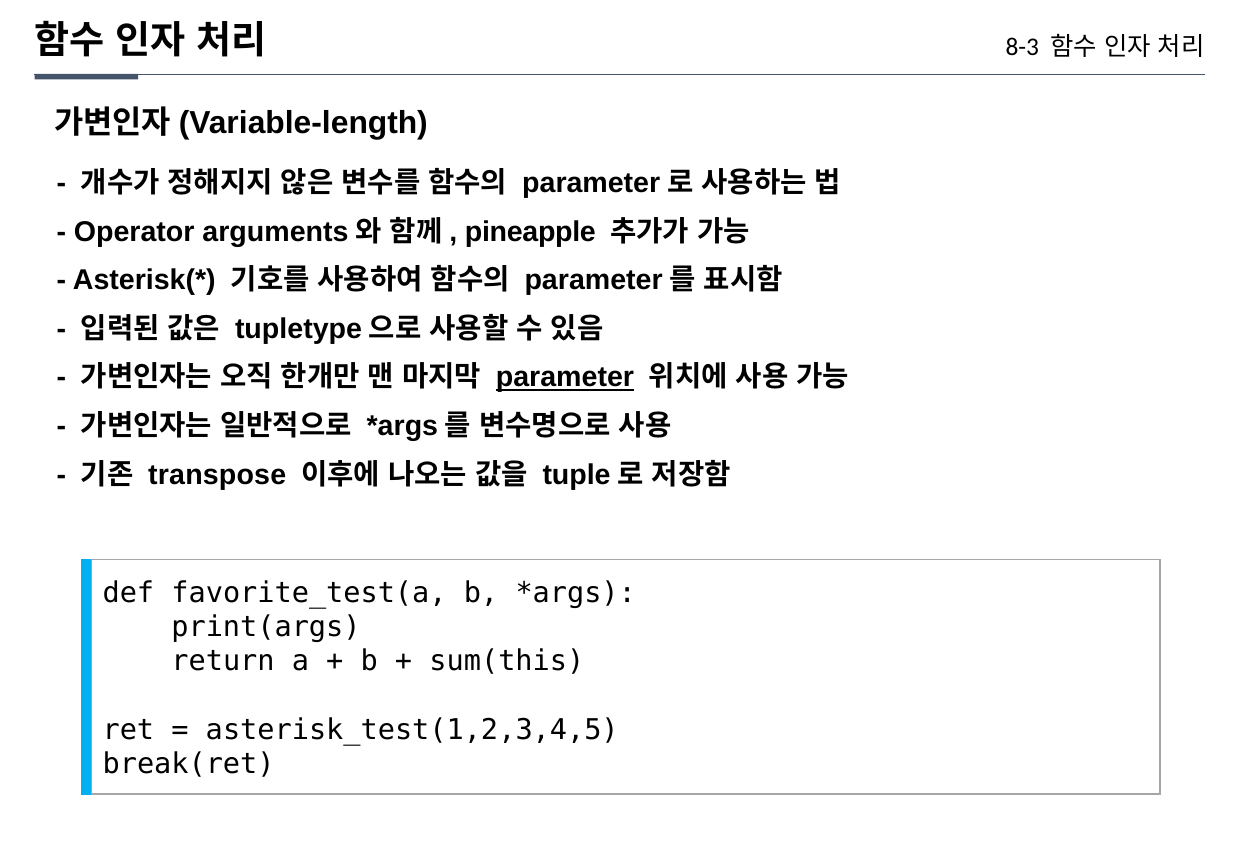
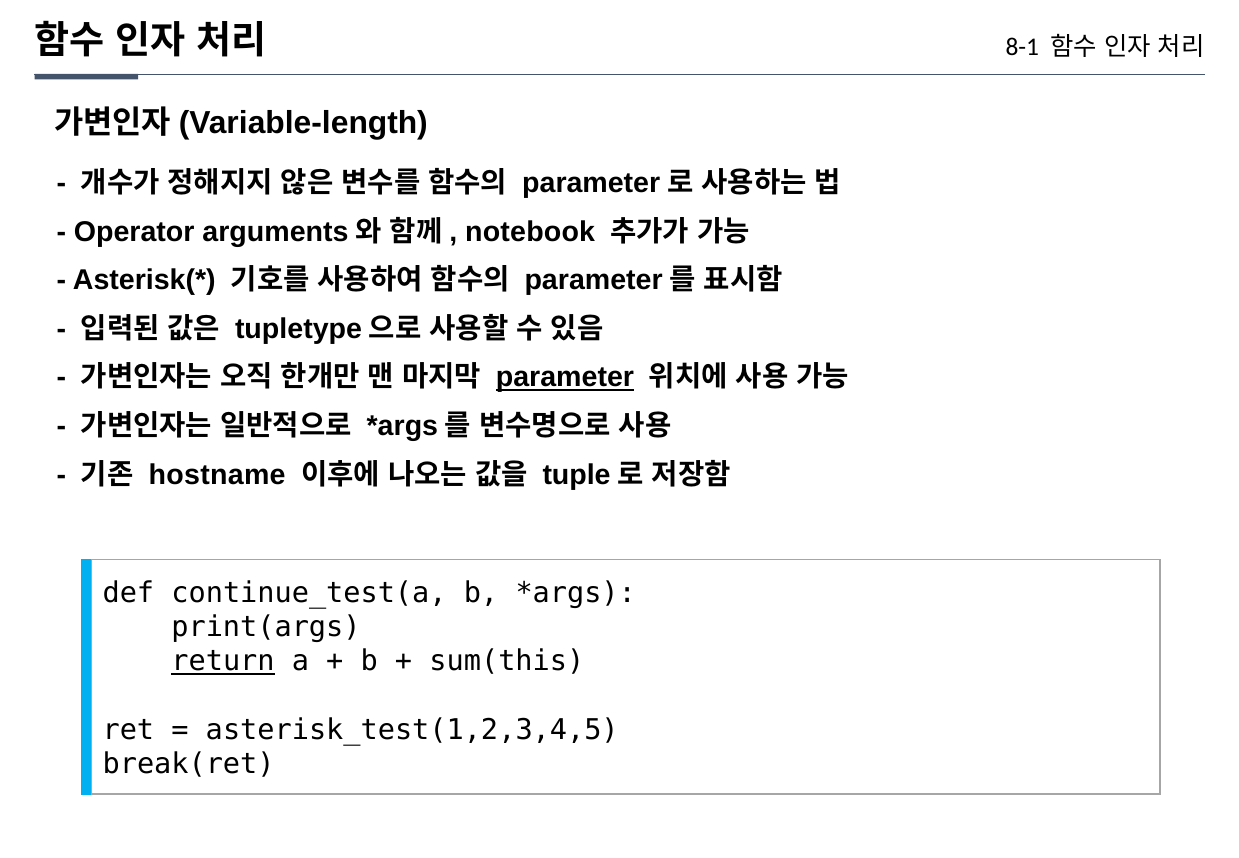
8-3: 8-3 -> 8-1
pineapple: pineapple -> notebook
transpose: transpose -> hostname
favorite_test(a: favorite_test(a -> continue_test(a
return underline: none -> present
